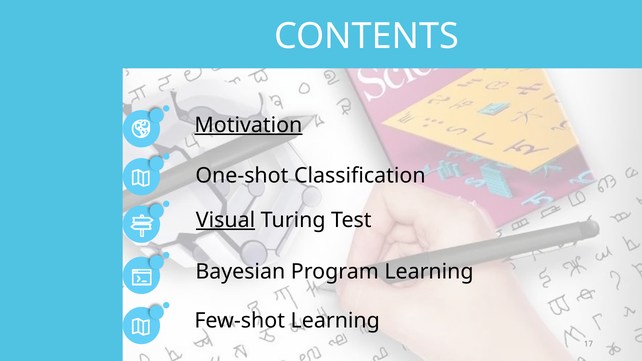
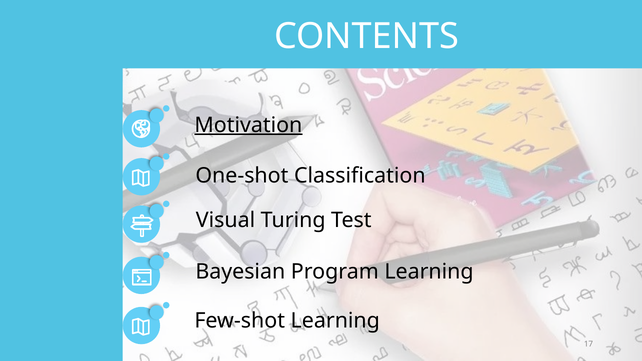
Visual underline: present -> none
